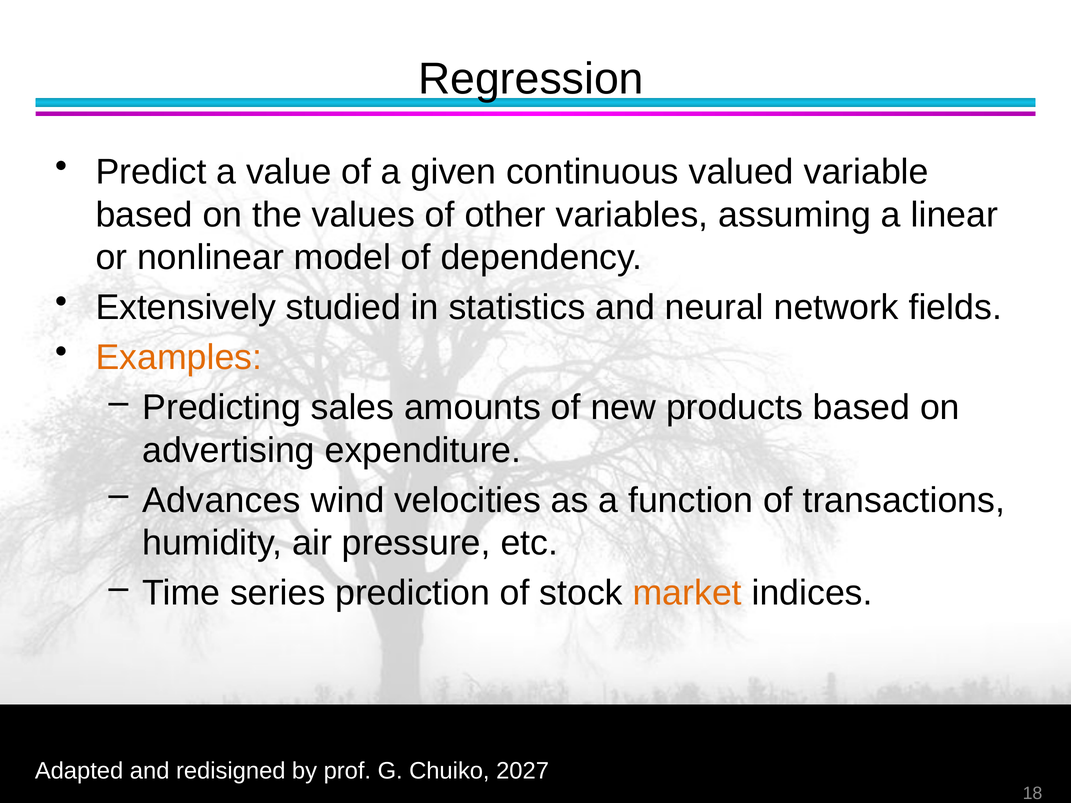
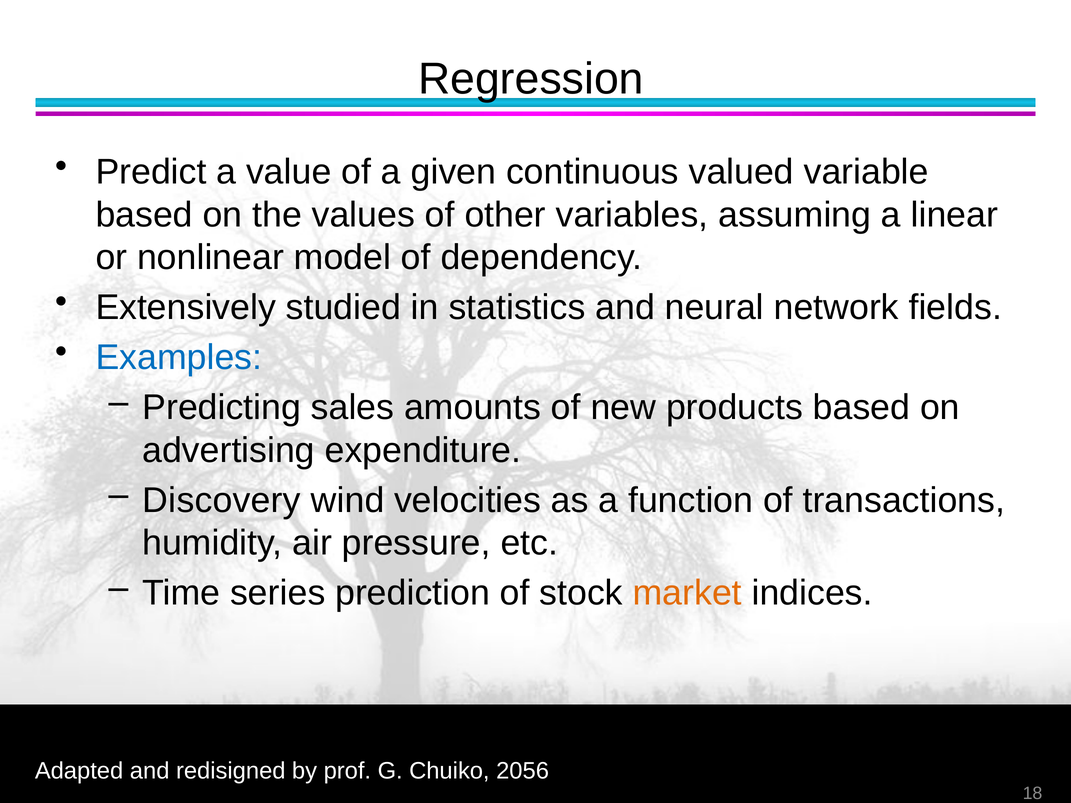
Examples colour: orange -> blue
Advances: Advances -> Discovery
2027: 2027 -> 2056
